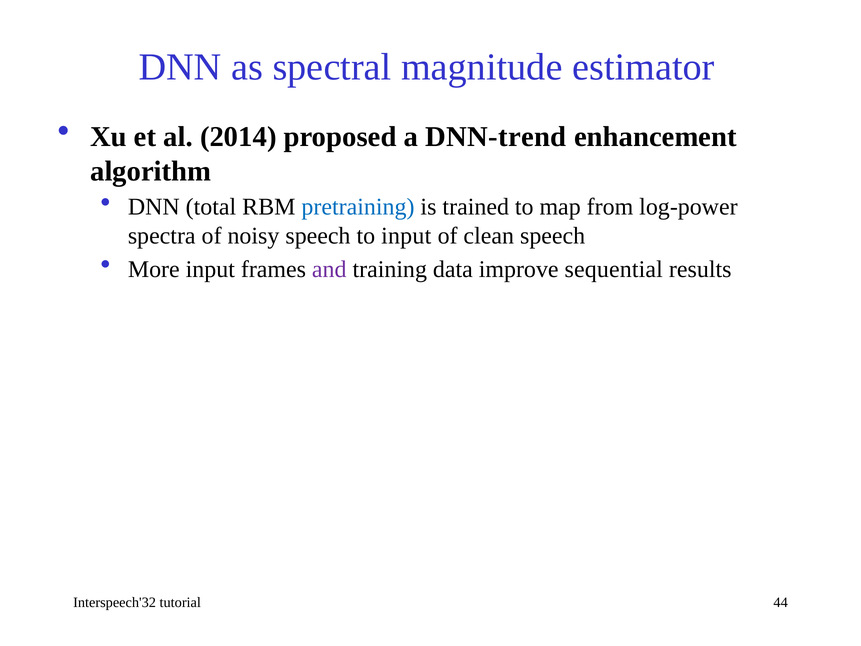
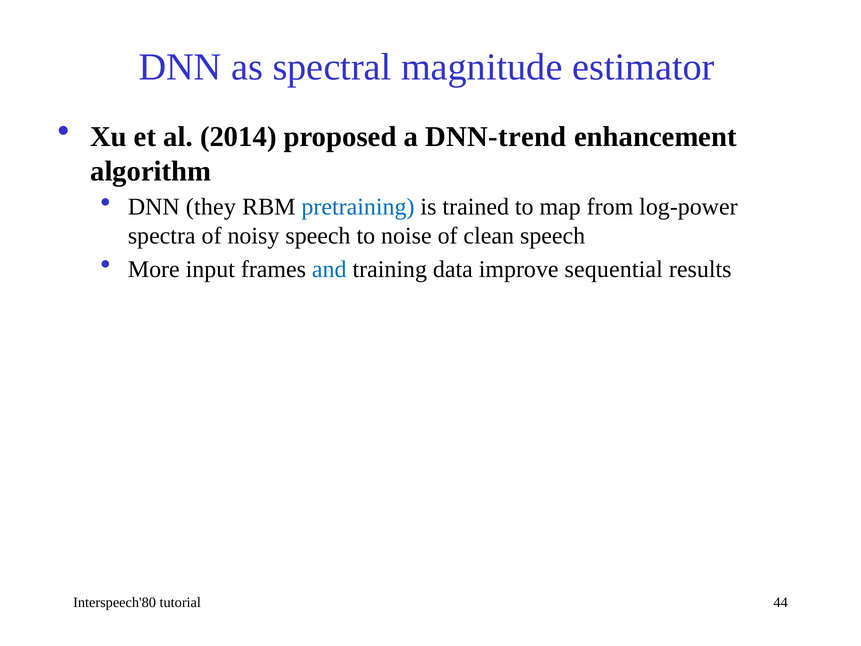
total: total -> they
to input: input -> noise
and colour: purple -> blue
Interspeech'32: Interspeech'32 -> Interspeech'80
